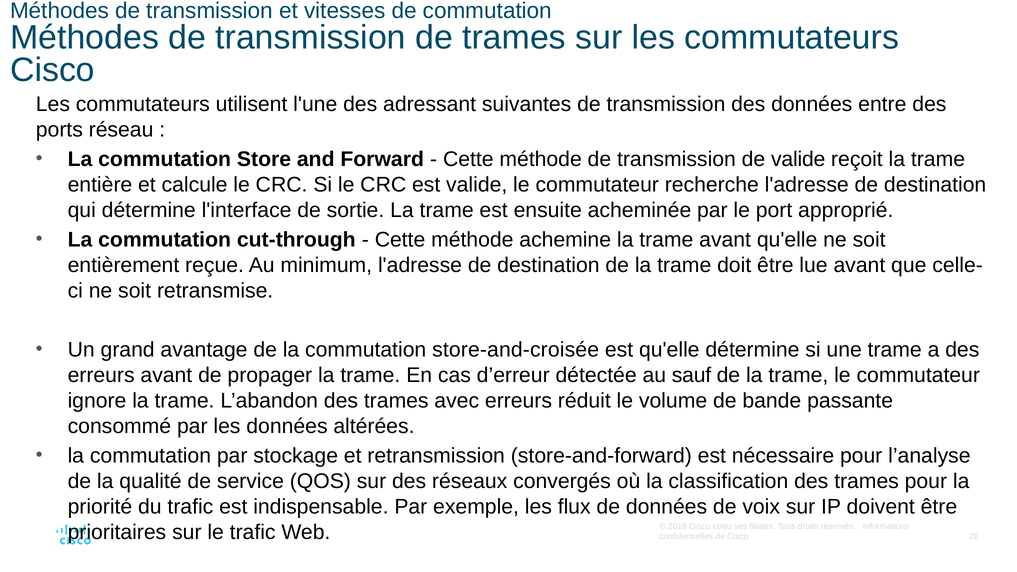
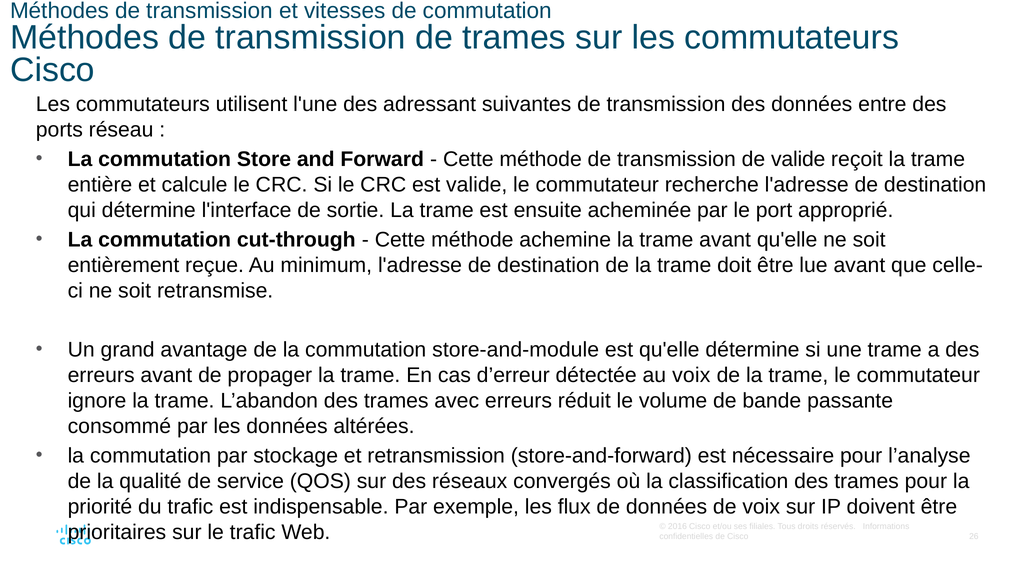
store-and-croisée: store-and-croisée -> store-and-module
au sauf: sauf -> voix
